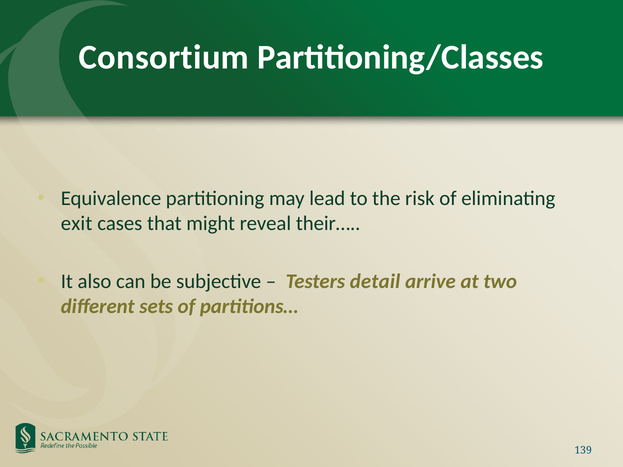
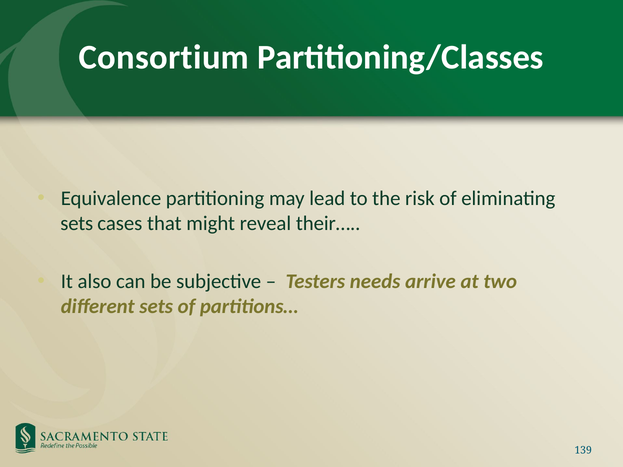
exit at (77, 224): exit -> sets
detail: detail -> needs
